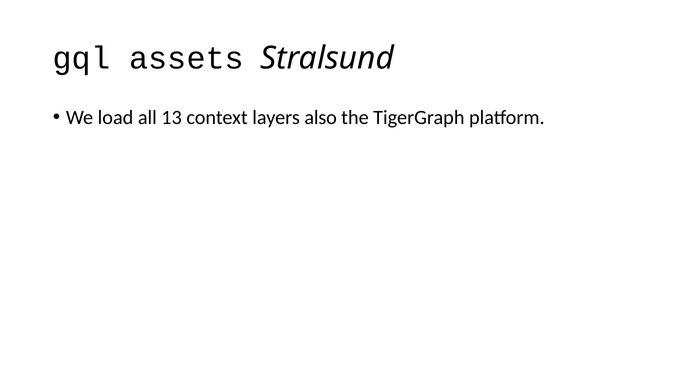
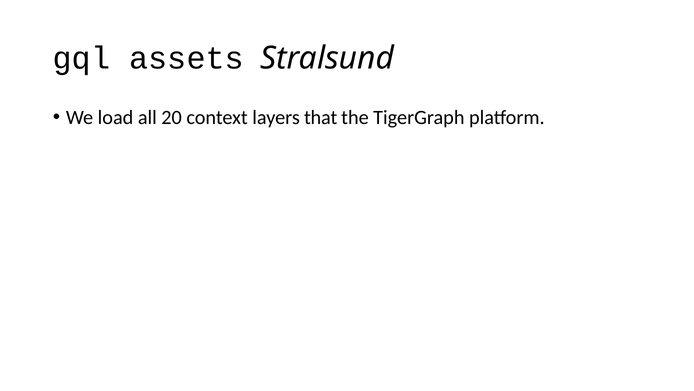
13: 13 -> 20
also: also -> that
